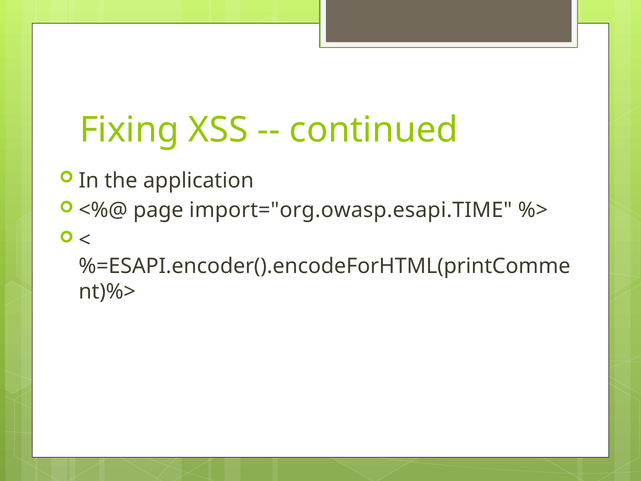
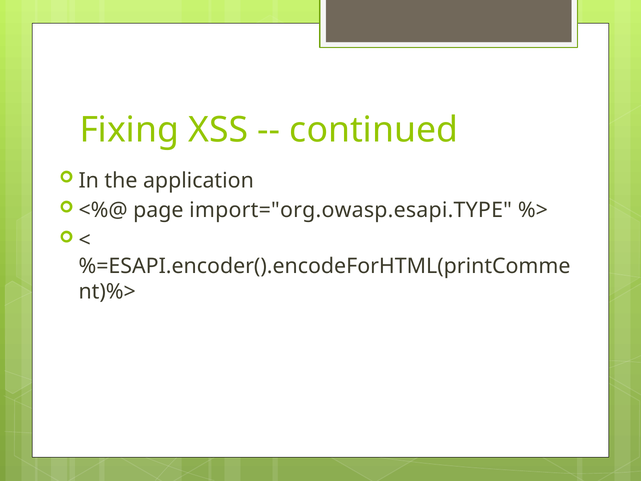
import="org.owasp.esapi.TIME: import="org.owasp.esapi.TIME -> import="org.owasp.esapi.TYPE
